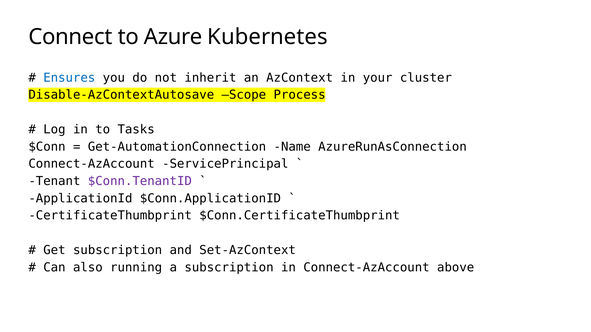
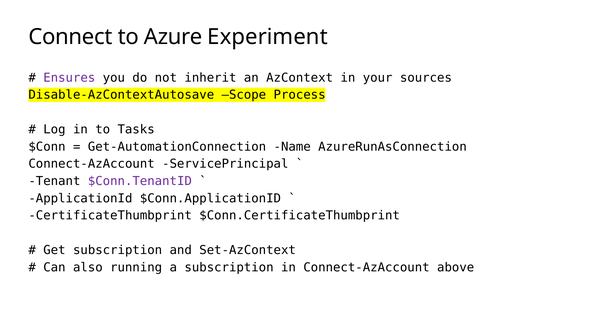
Kubernetes: Kubernetes -> Experiment
Ensures colour: blue -> purple
cluster: cluster -> sources
